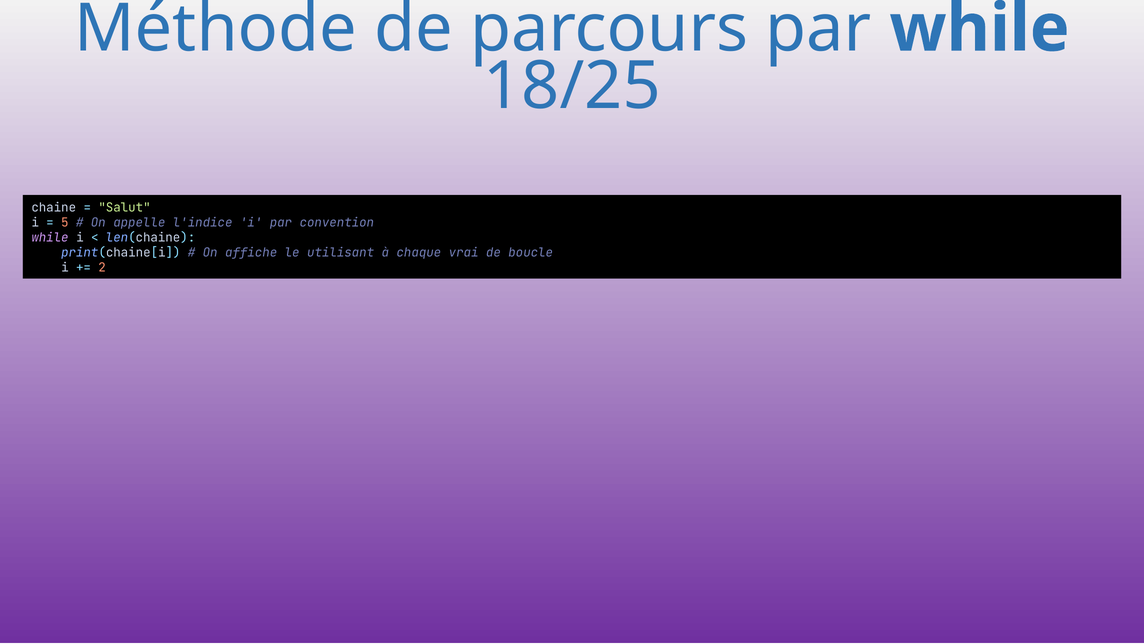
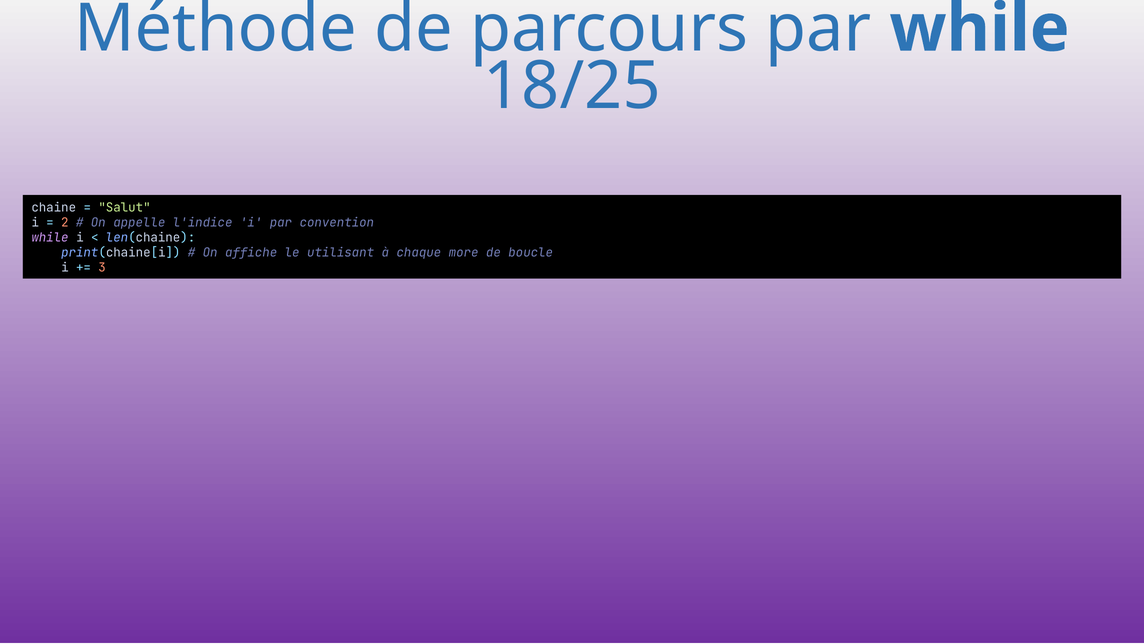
5: 5 -> 2
vrai: vrai -> more
2: 2 -> 3
